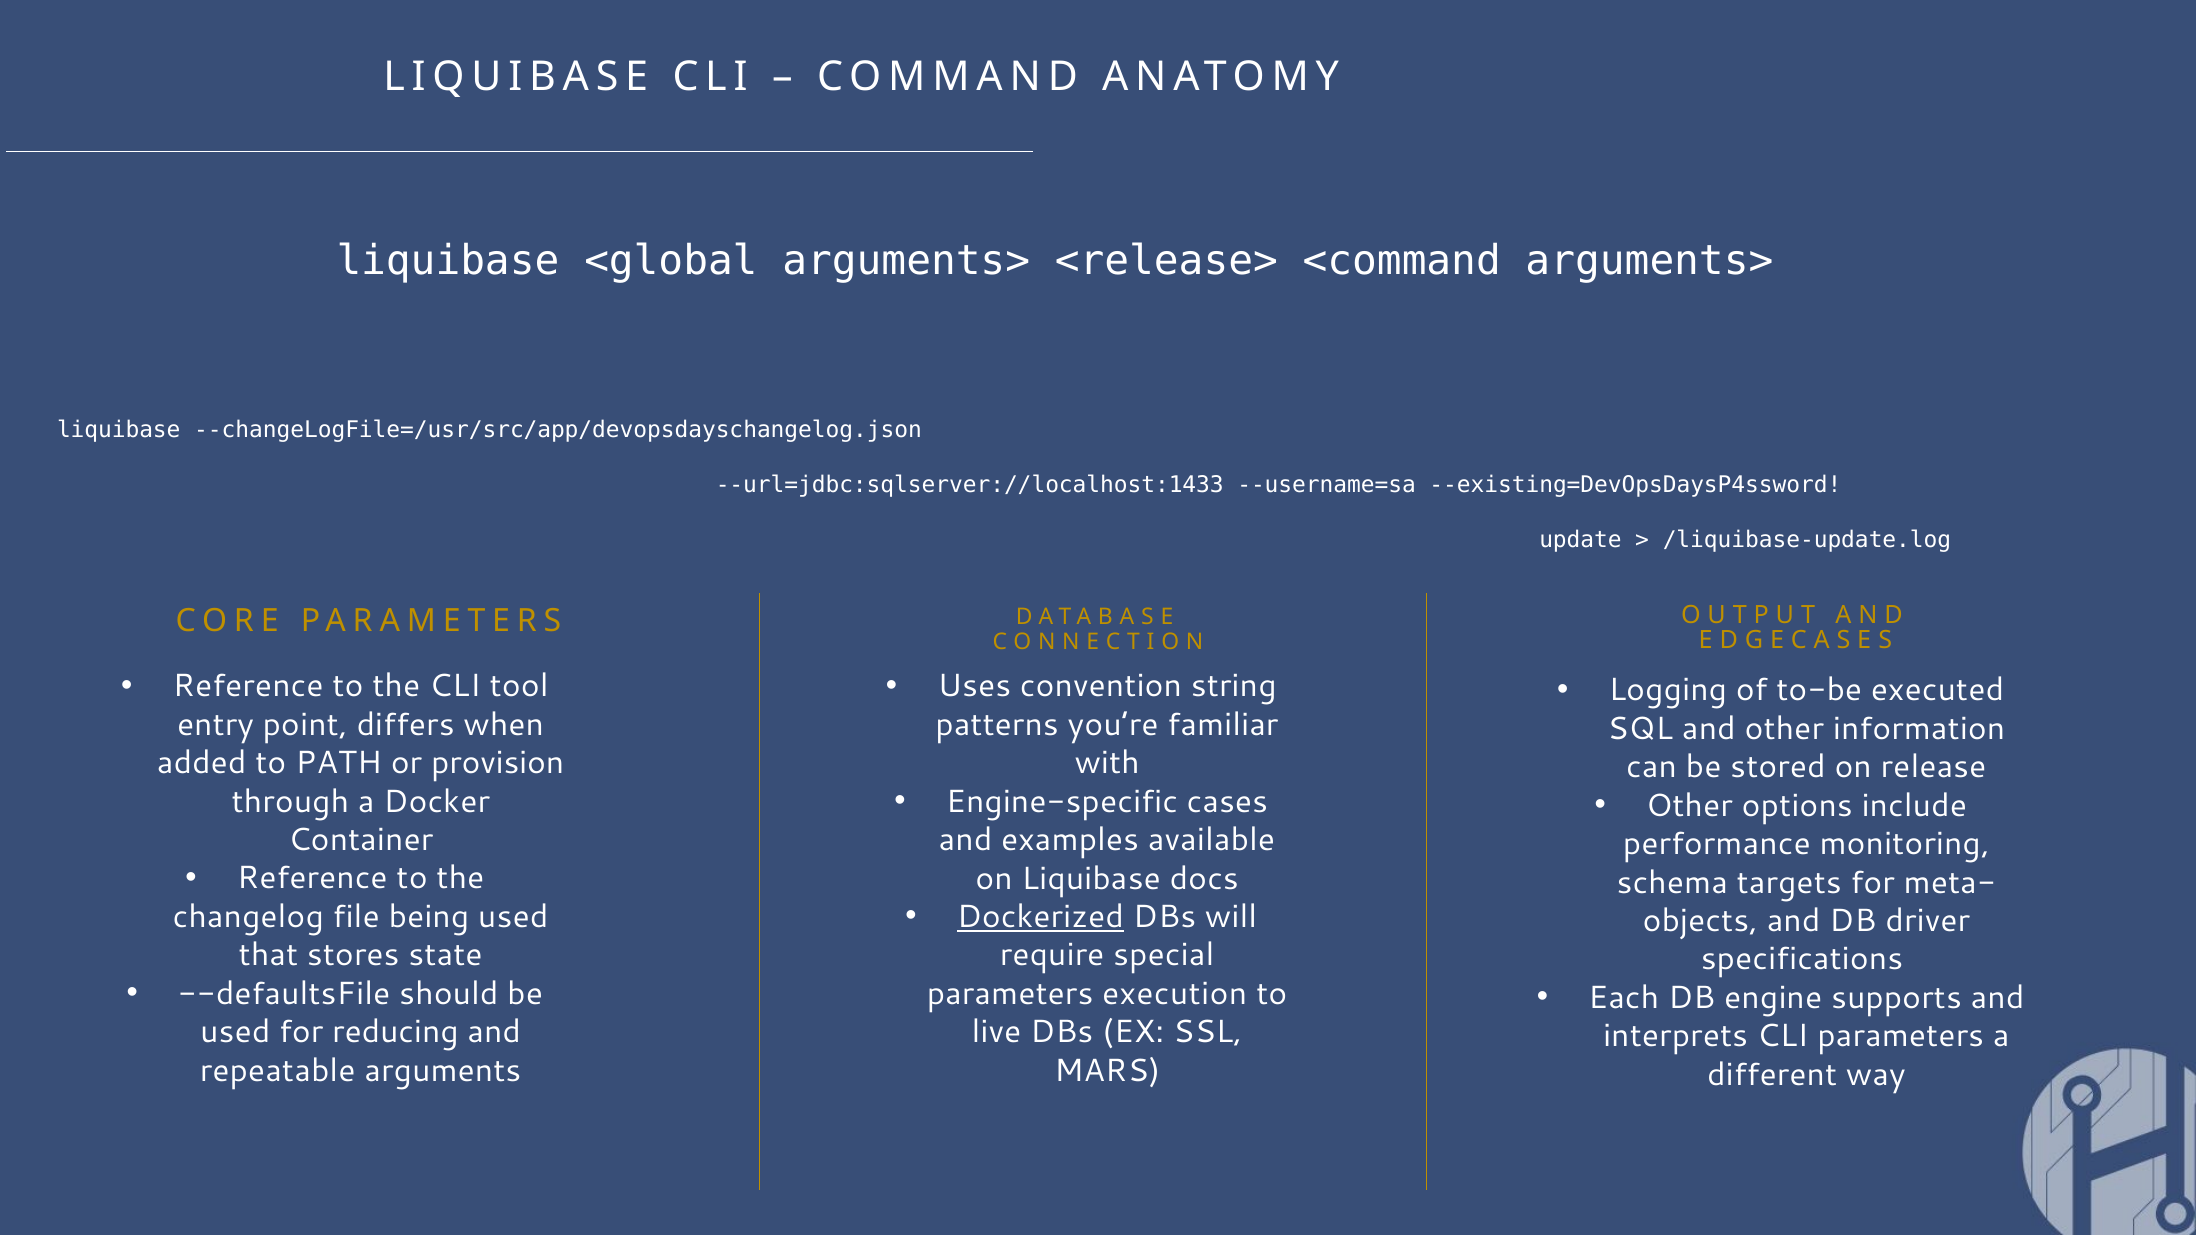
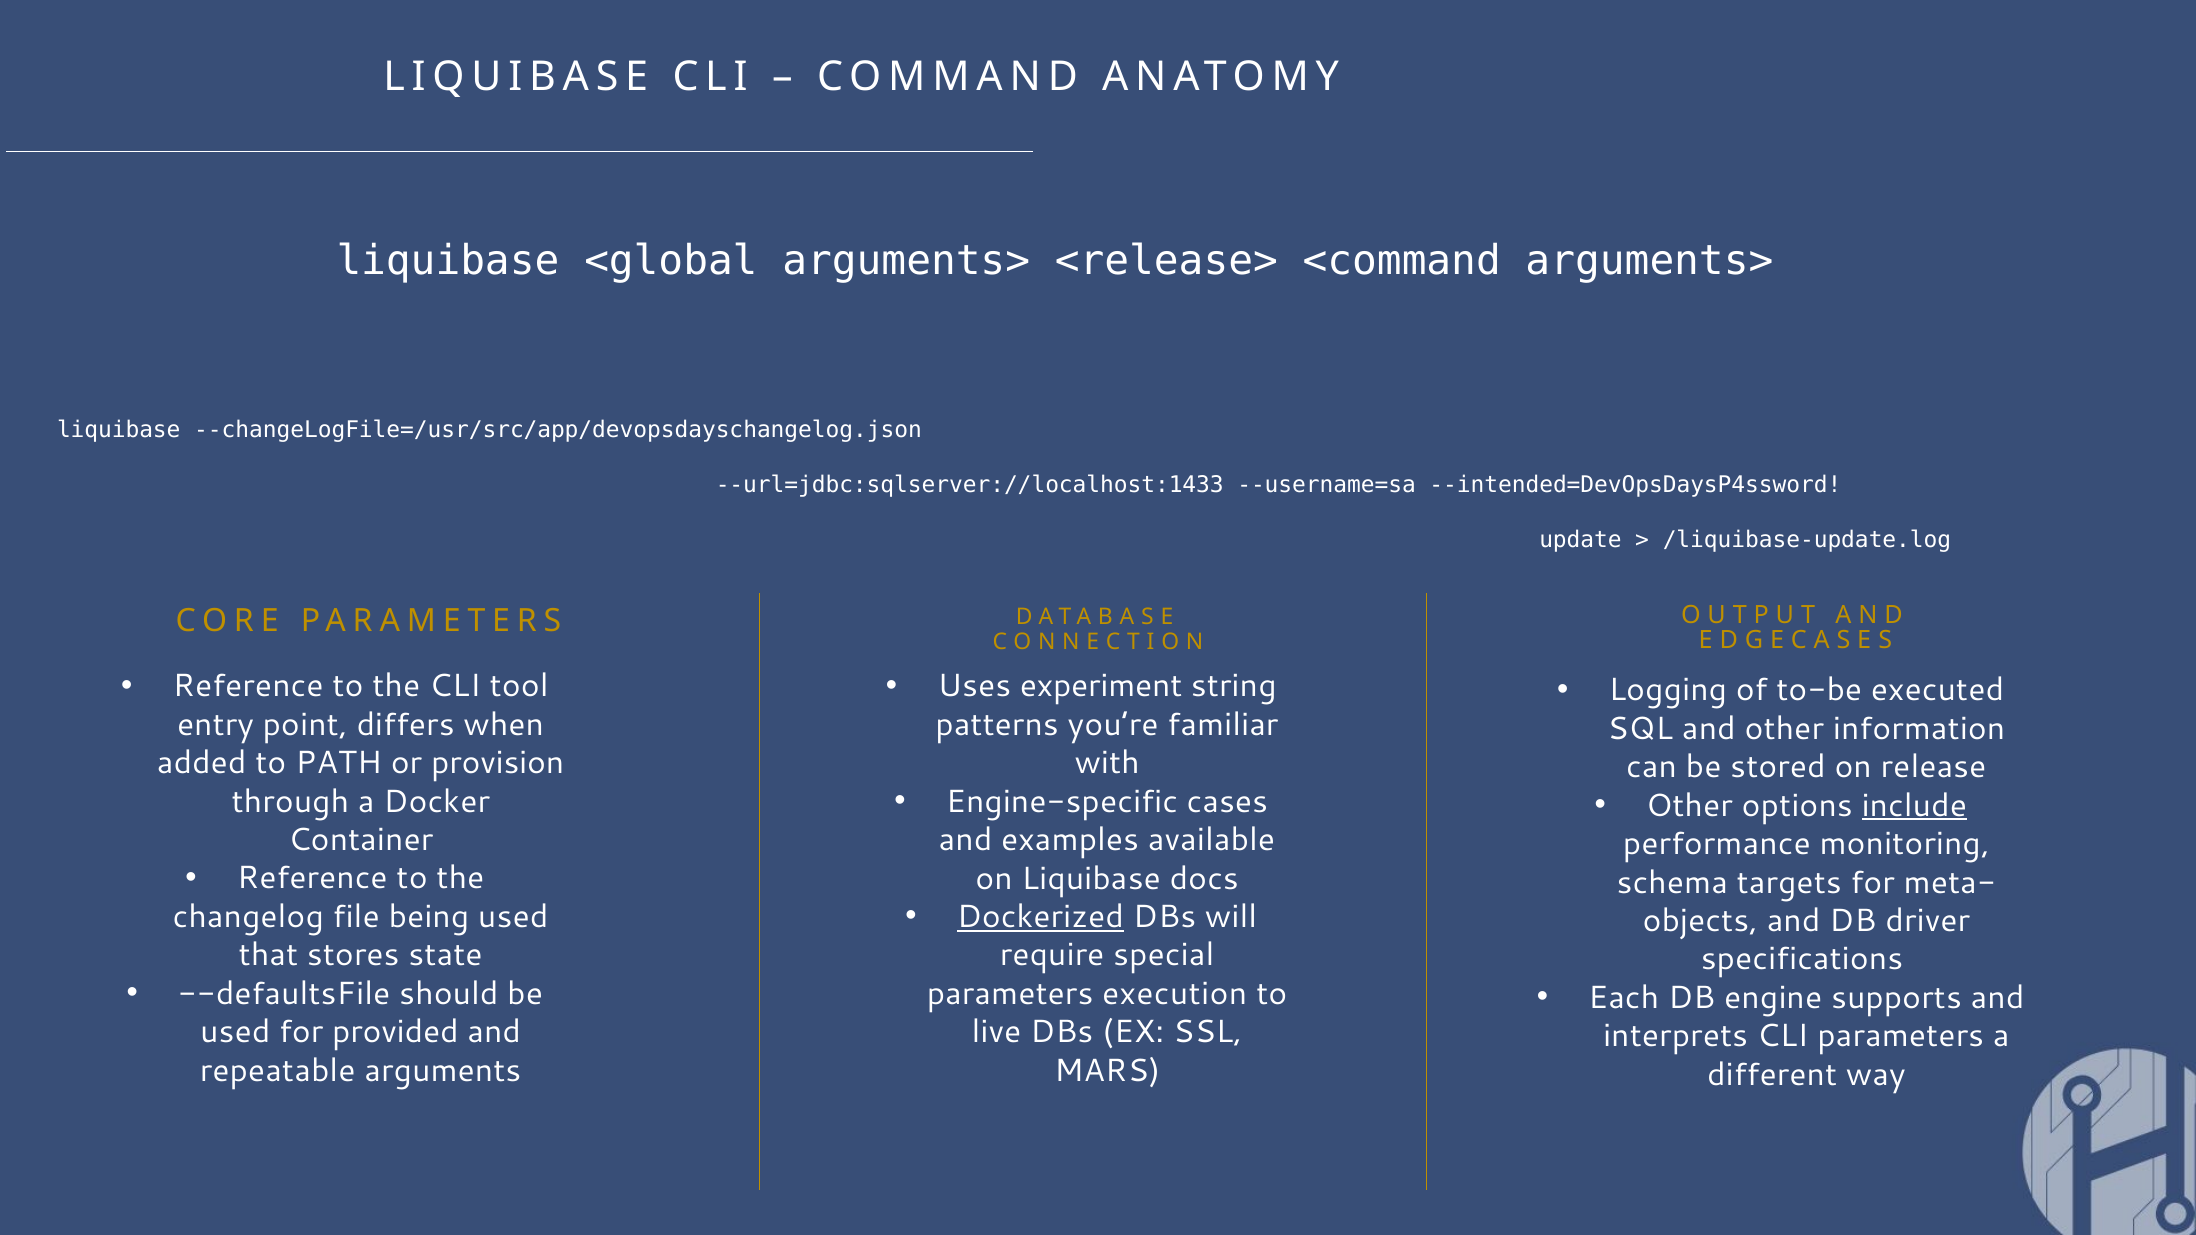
--existing=DevOpsDaysP4ssword: --existing=DevOpsDaysP4ssword -> --intended=DevOpsDaysP4ssword
convention: convention -> experiment
include underline: none -> present
reducing: reducing -> provided
